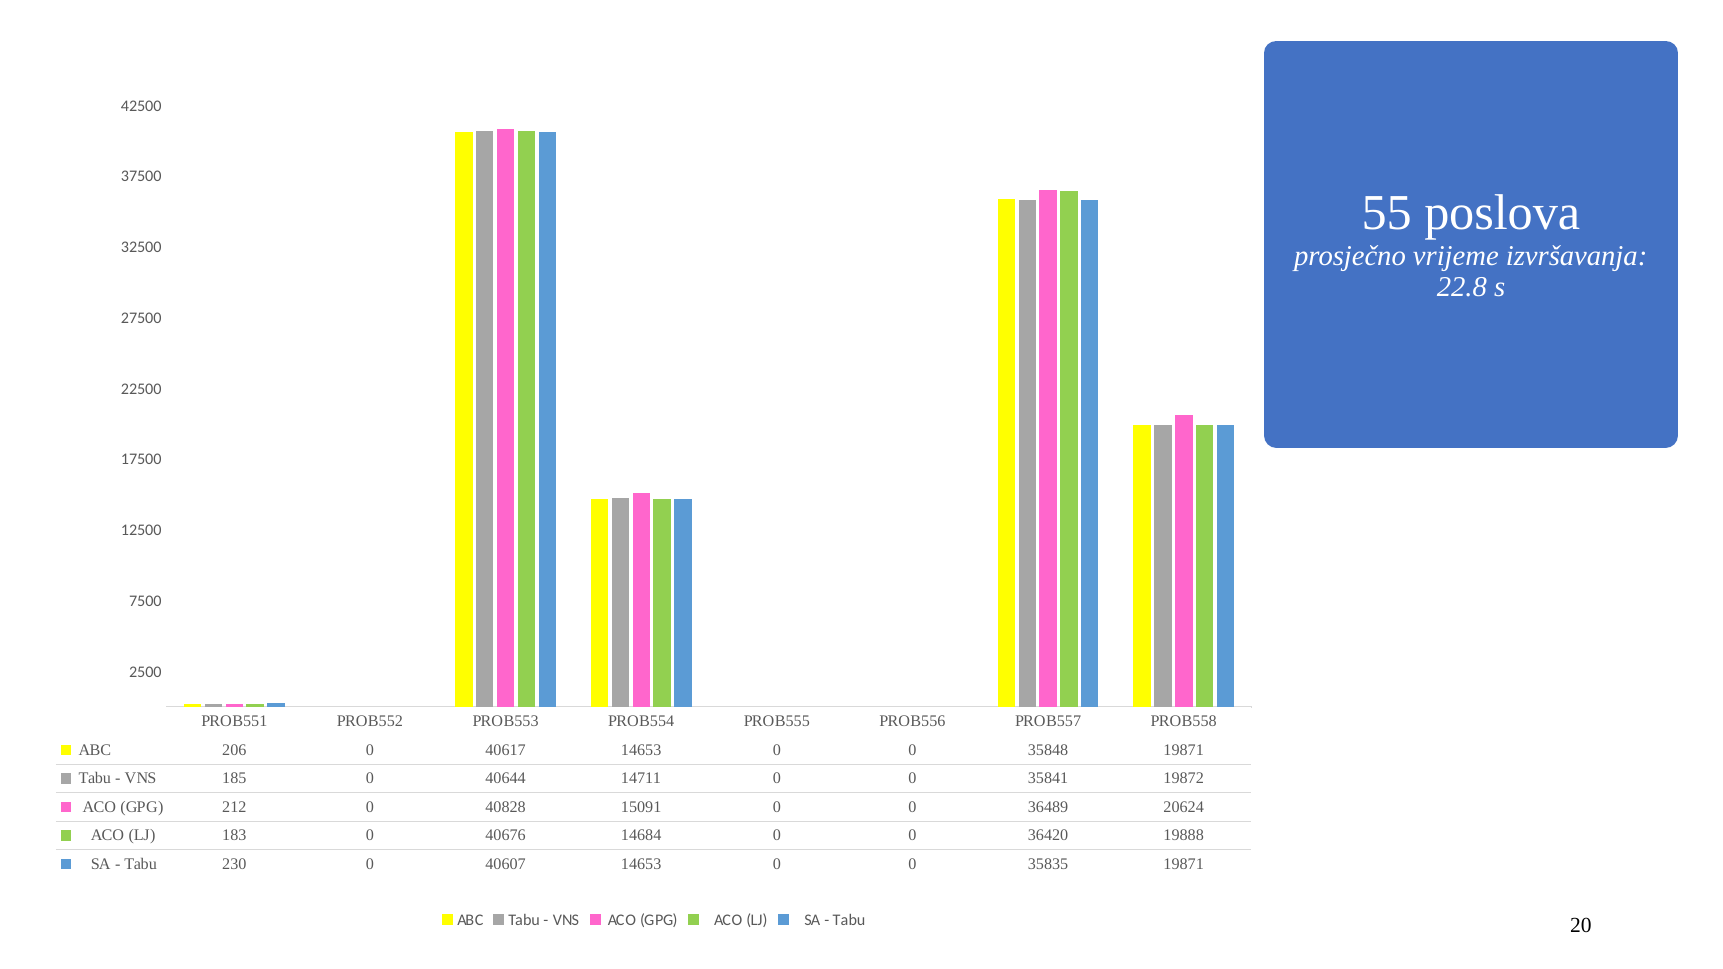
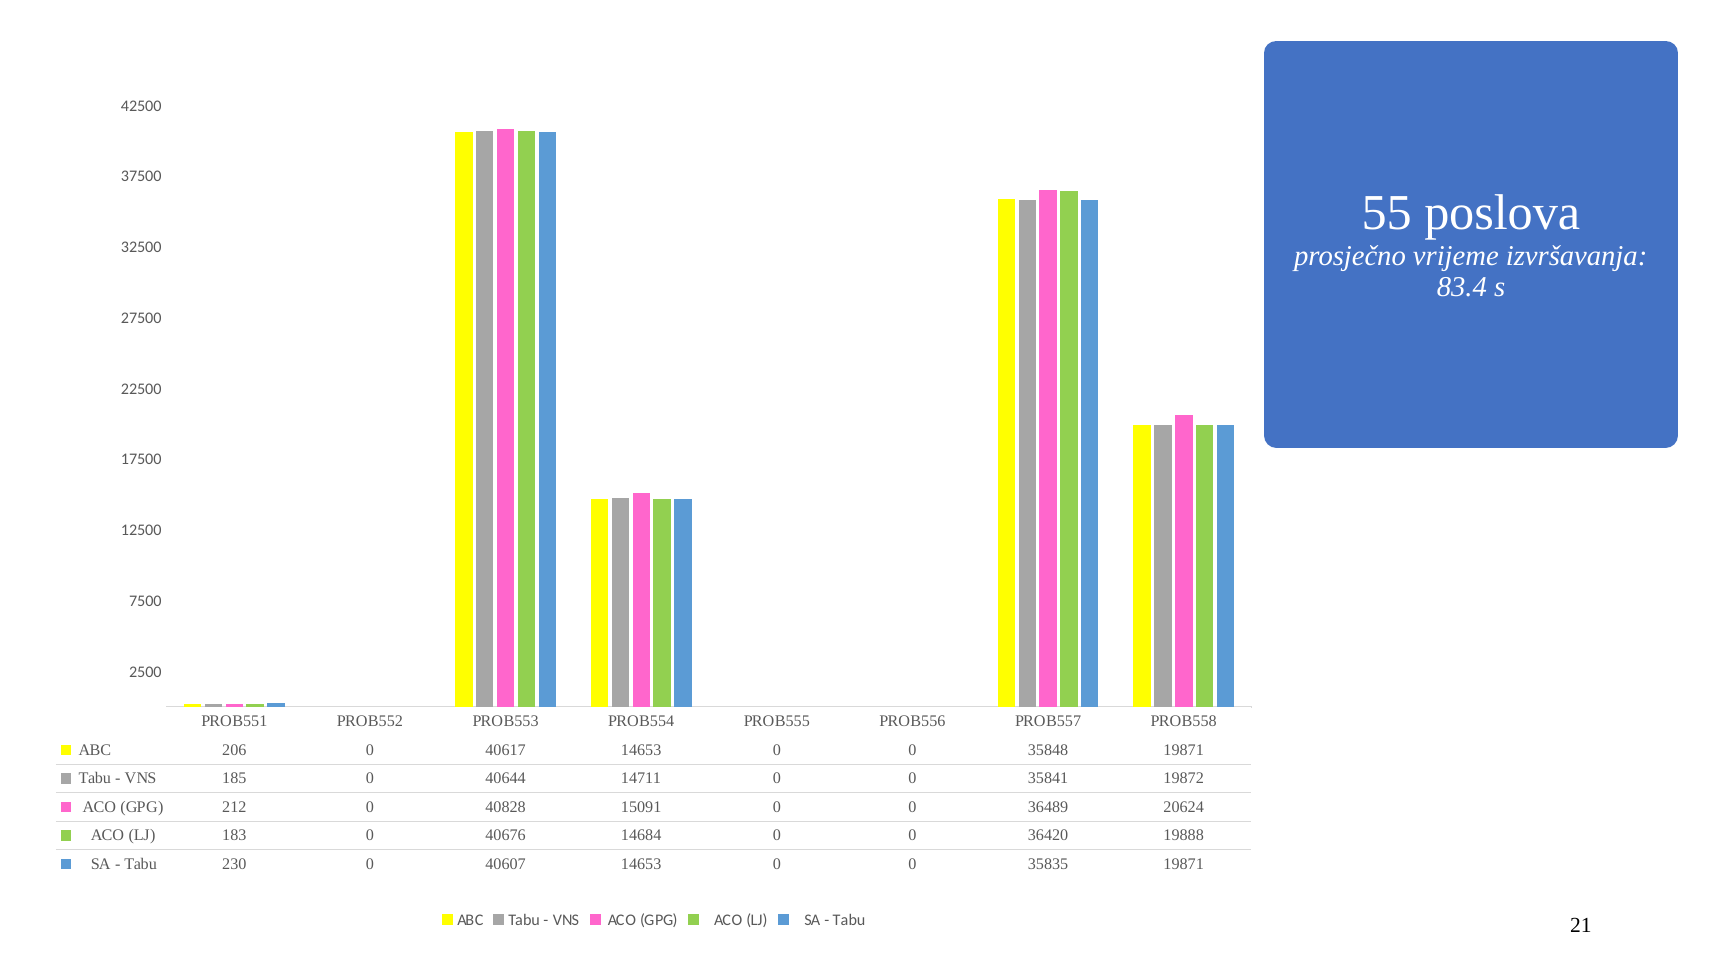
22.8: 22.8 -> 83.4
20: 20 -> 21
